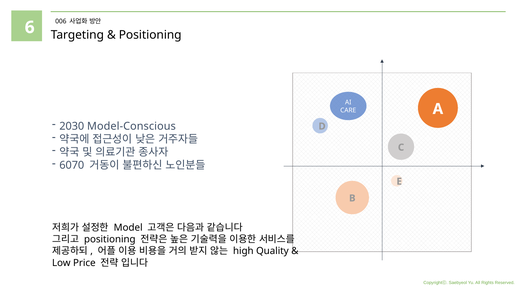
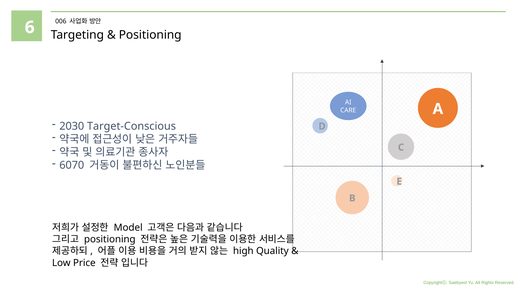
Model-Conscious: Model-Conscious -> Target-Conscious
